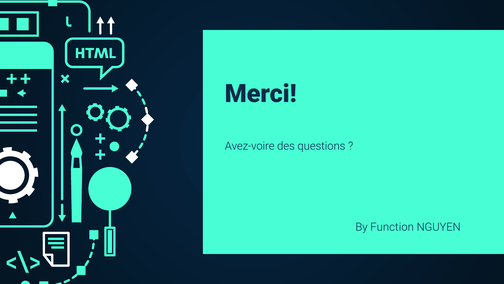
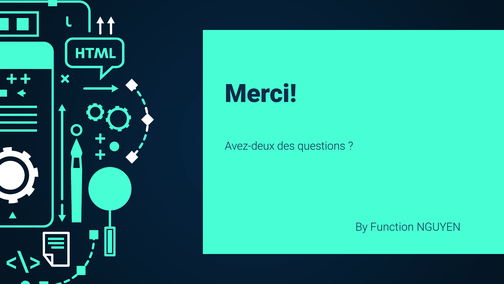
Avez-voire: Avez-voire -> Avez-deux
